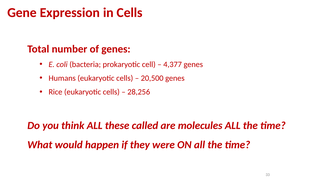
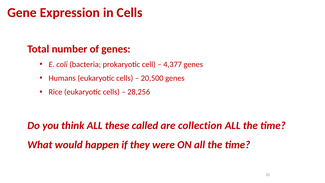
molecules: molecules -> collection
